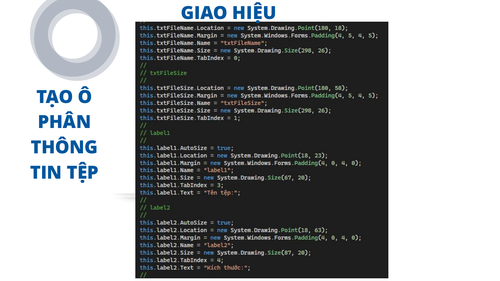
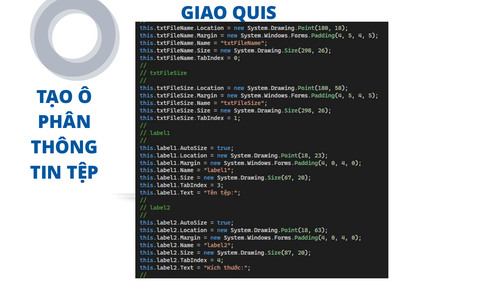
HIỆU: HIỆU -> QUIS
